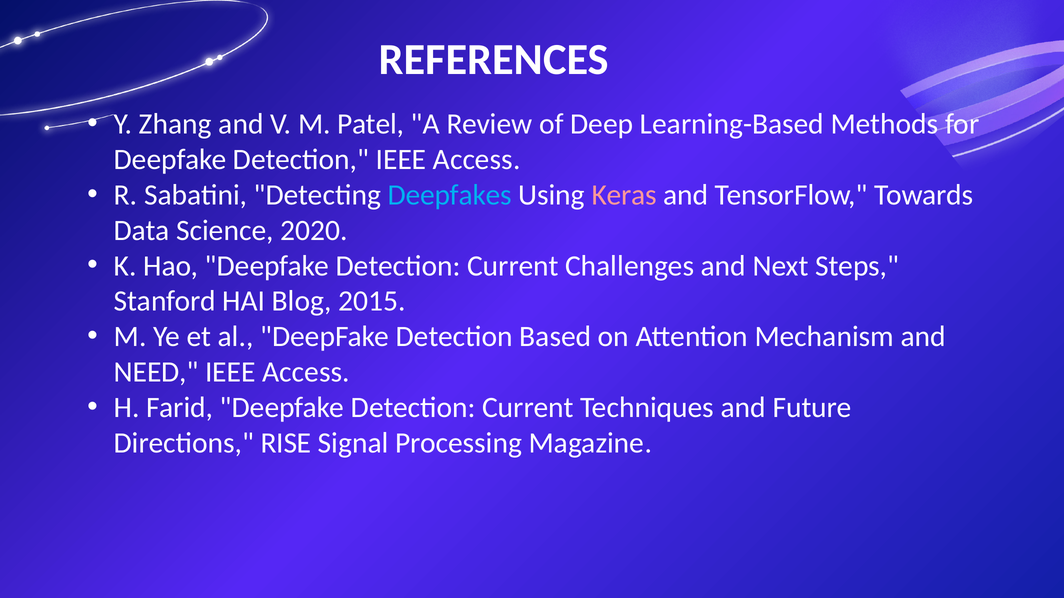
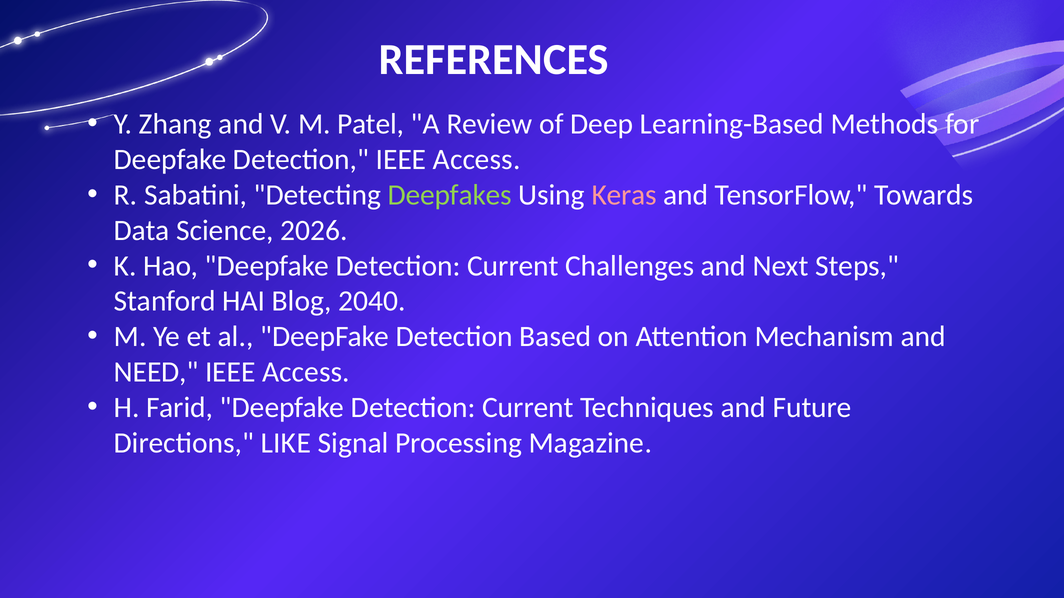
Deepfakes colour: light blue -> light green
2020: 2020 -> 2026
2015: 2015 -> 2040
RISE: RISE -> LIKE
